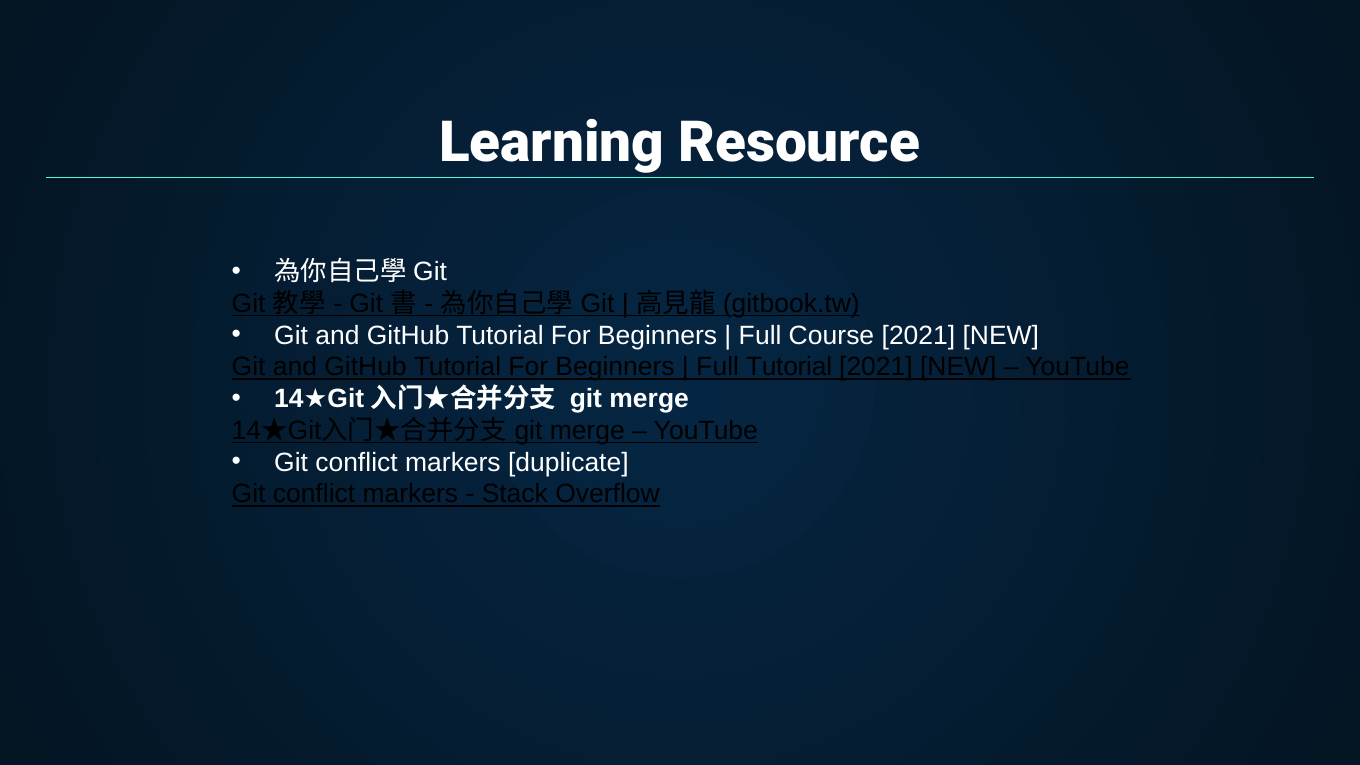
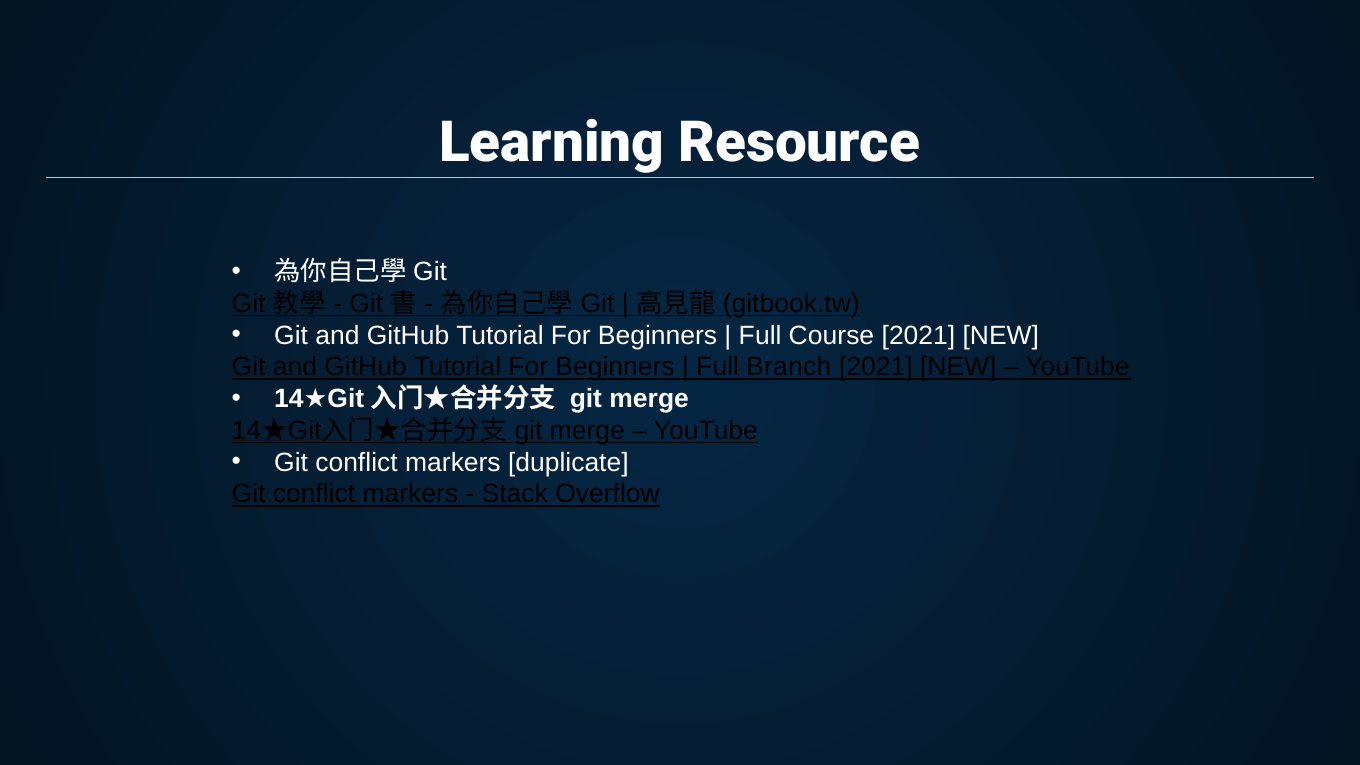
Full Tutorial: Tutorial -> Branch
